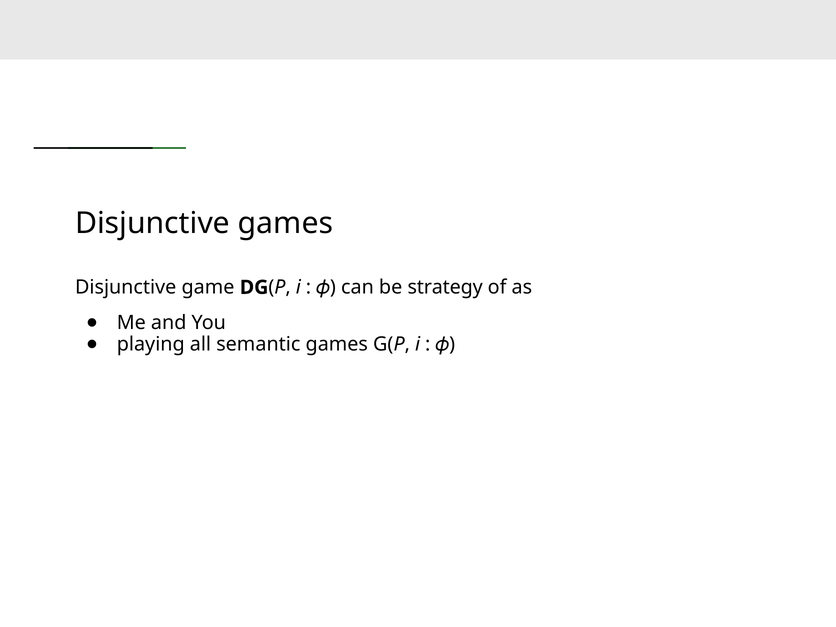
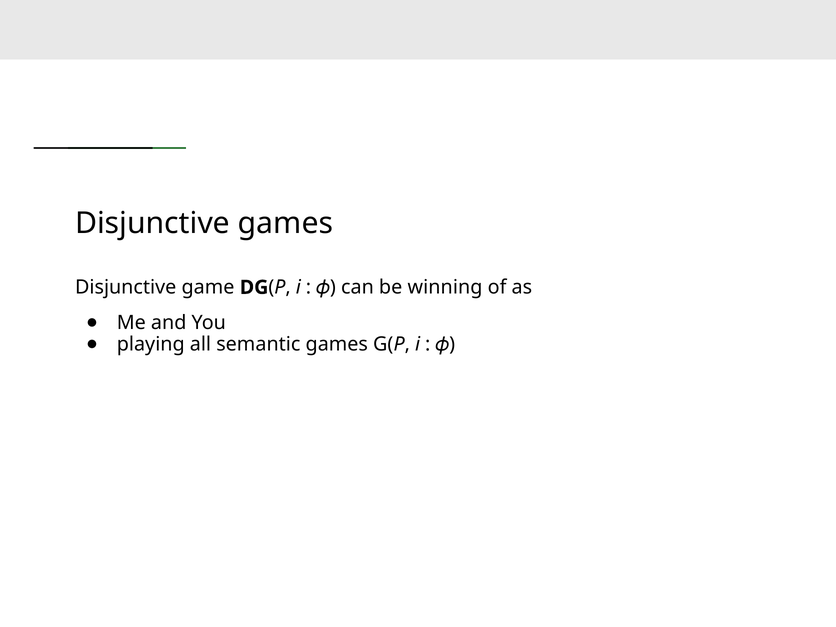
strategy: strategy -> winning
